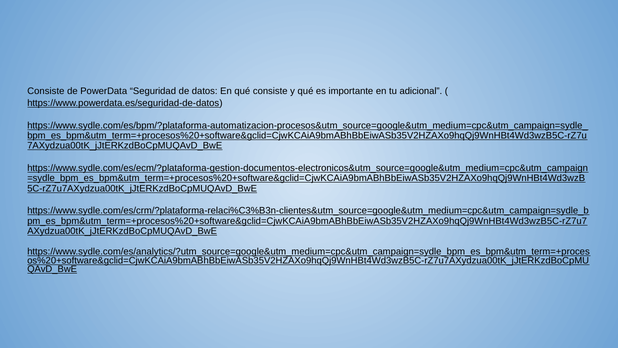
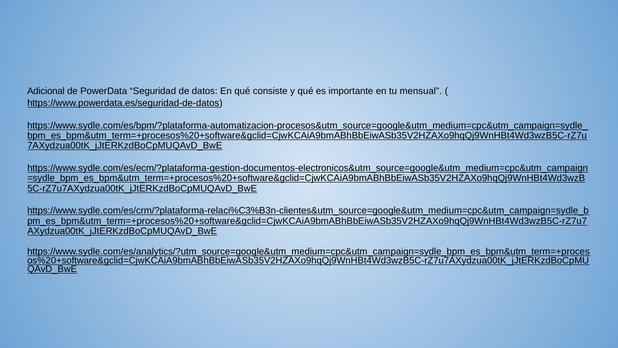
Consiste at (46, 91): Consiste -> Adicional
adicional: adicional -> mensual
